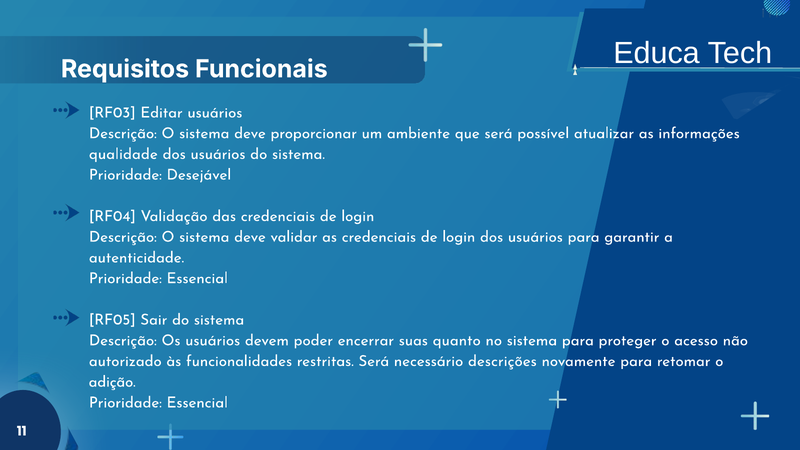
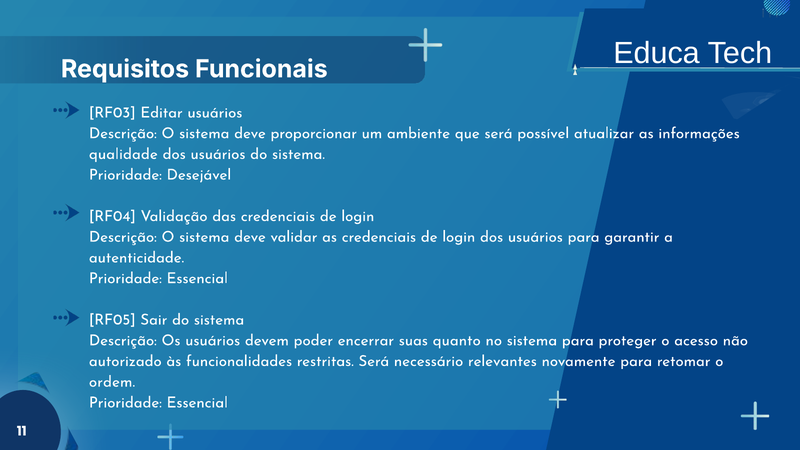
descrições: descrições -> relevantes
adição: adição -> ordem
